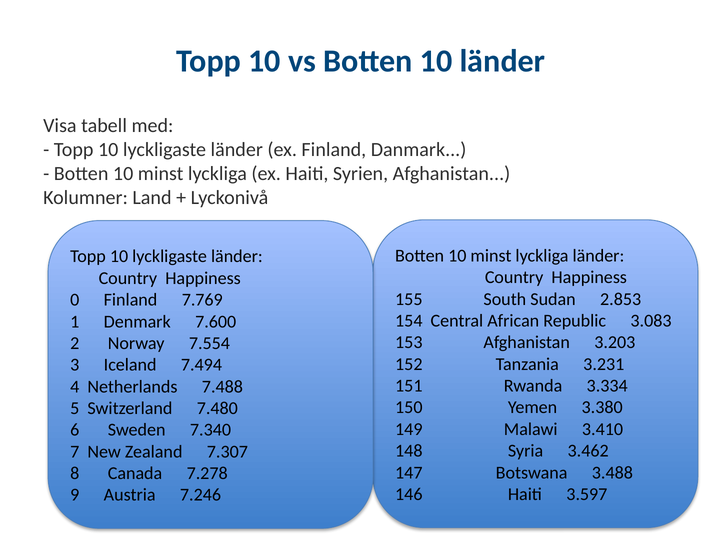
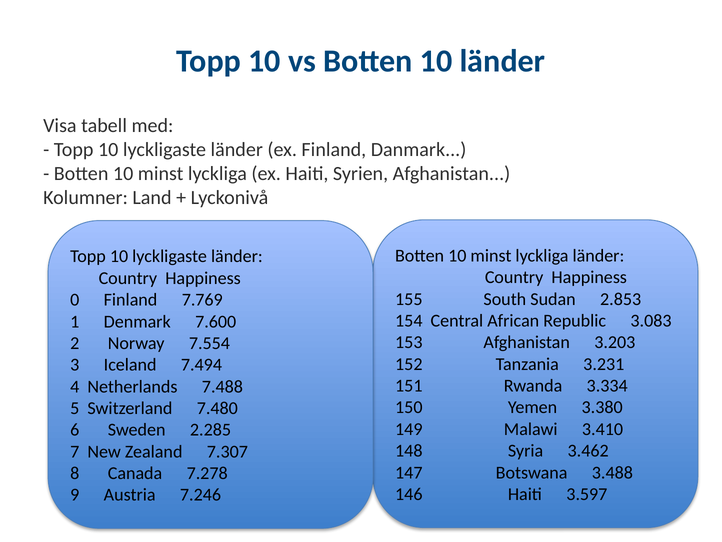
7.340: 7.340 -> 2.285
